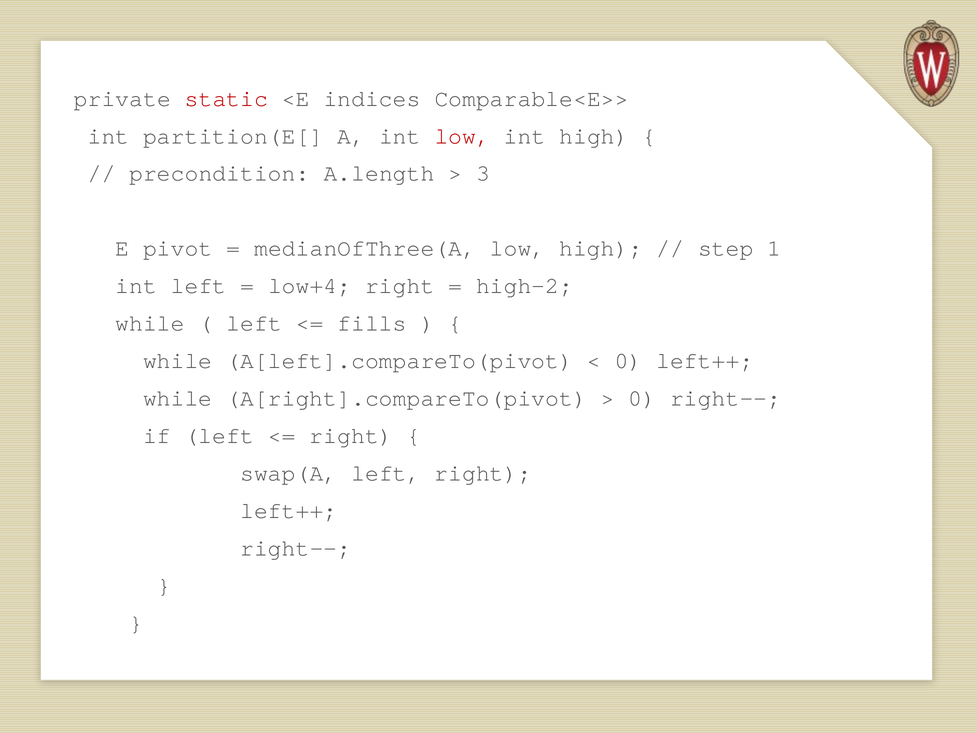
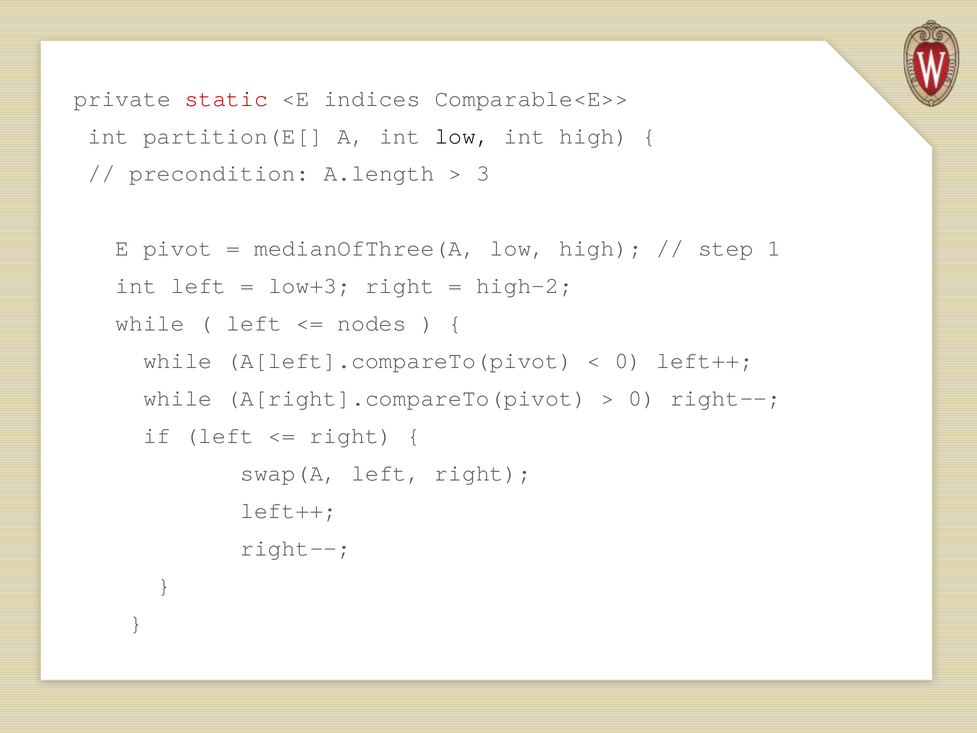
low at (462, 136) colour: red -> black
low+4: low+4 -> low+3
fills: fills -> nodes
